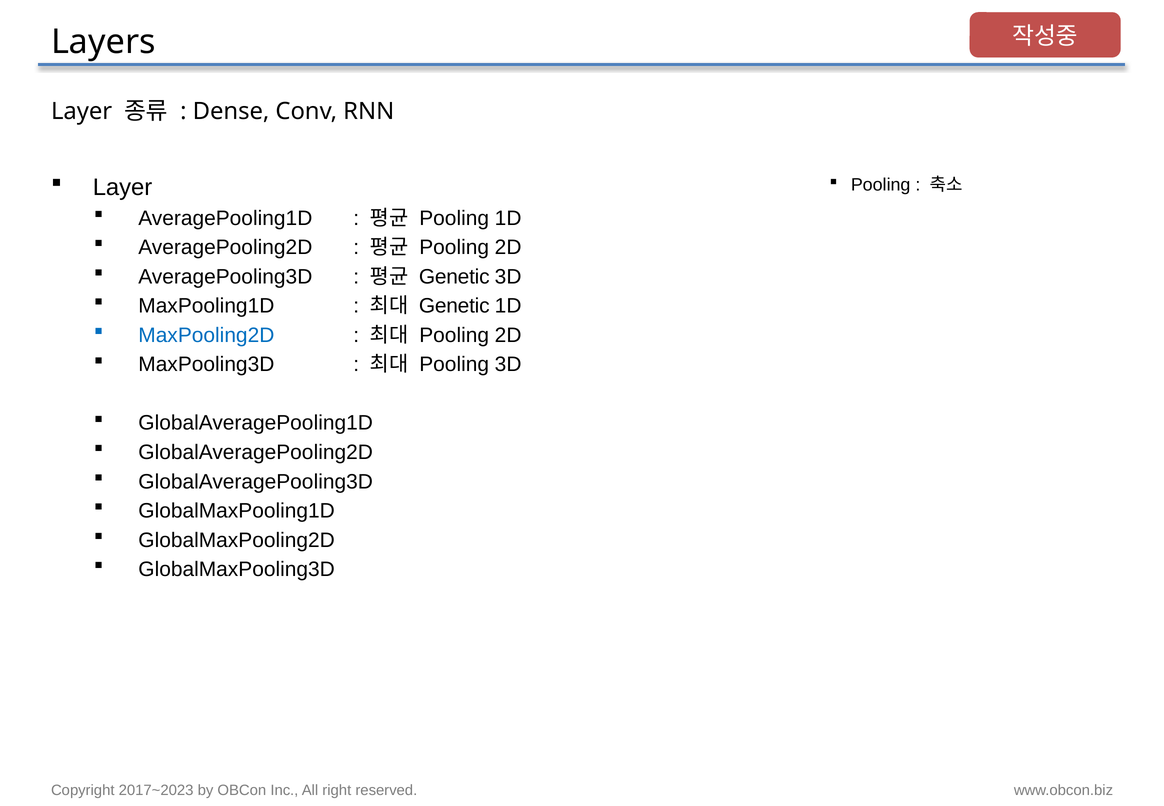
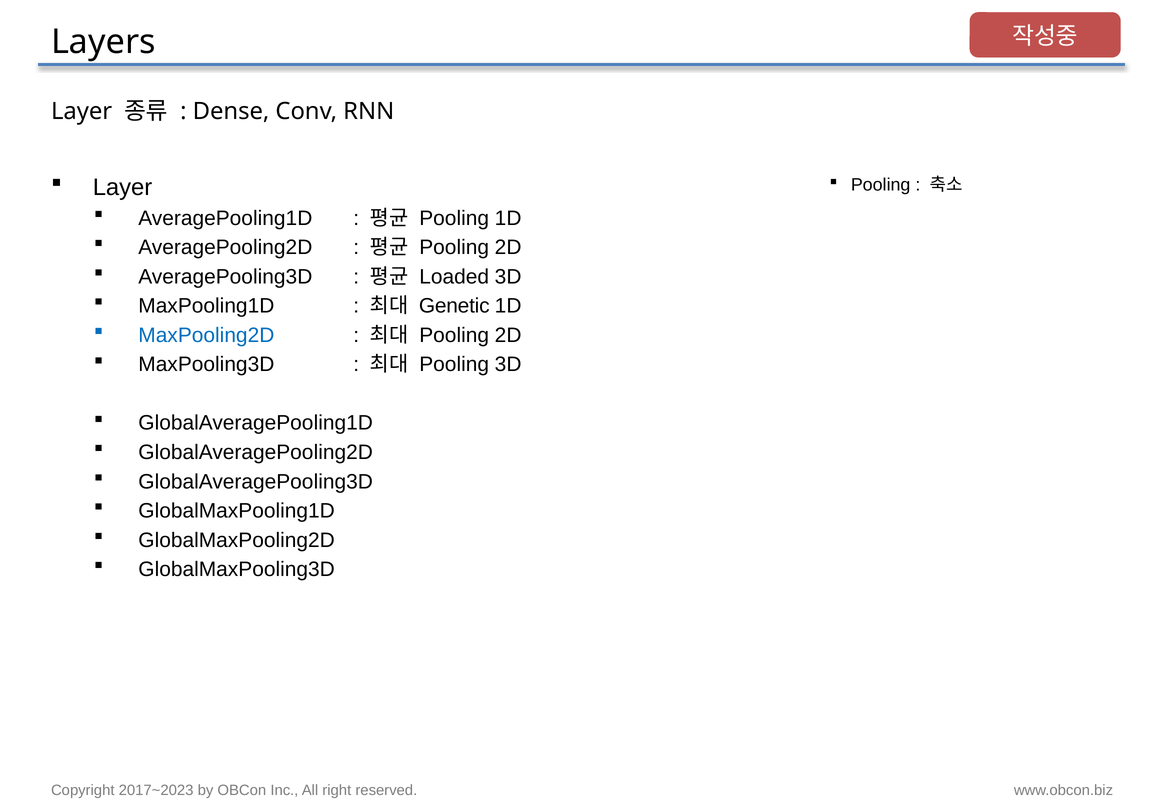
Genetic at (454, 277): Genetic -> Loaded
